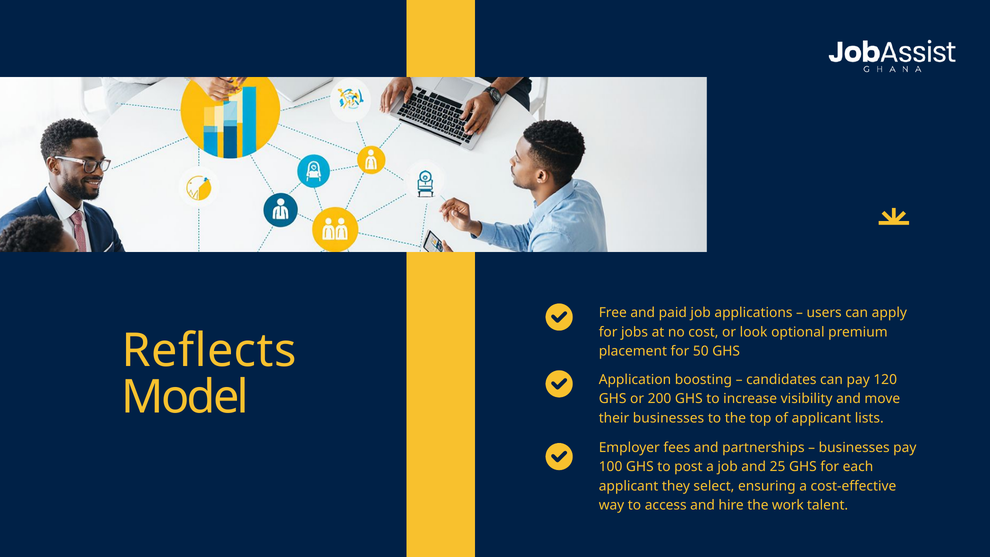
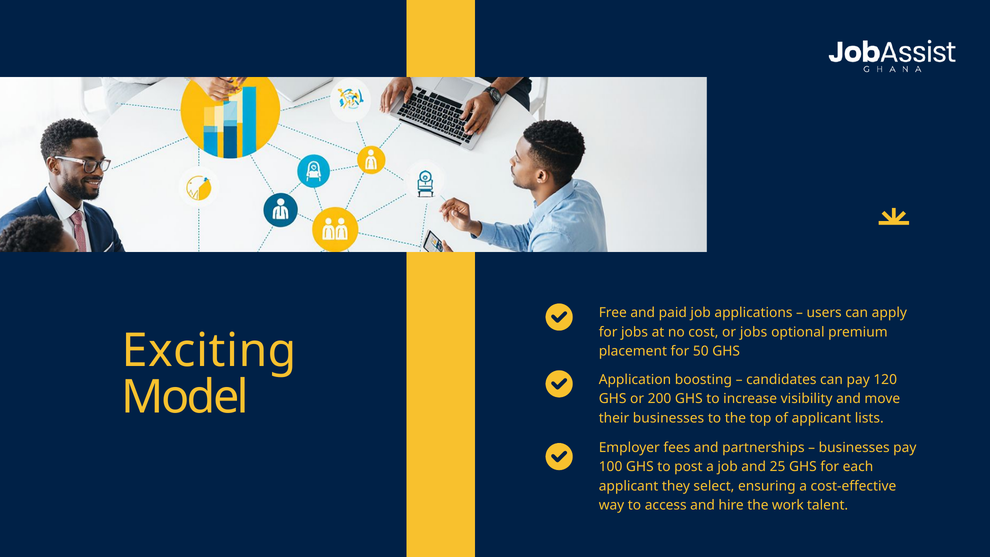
or look: look -> jobs
Reflects: Reflects -> Exciting
